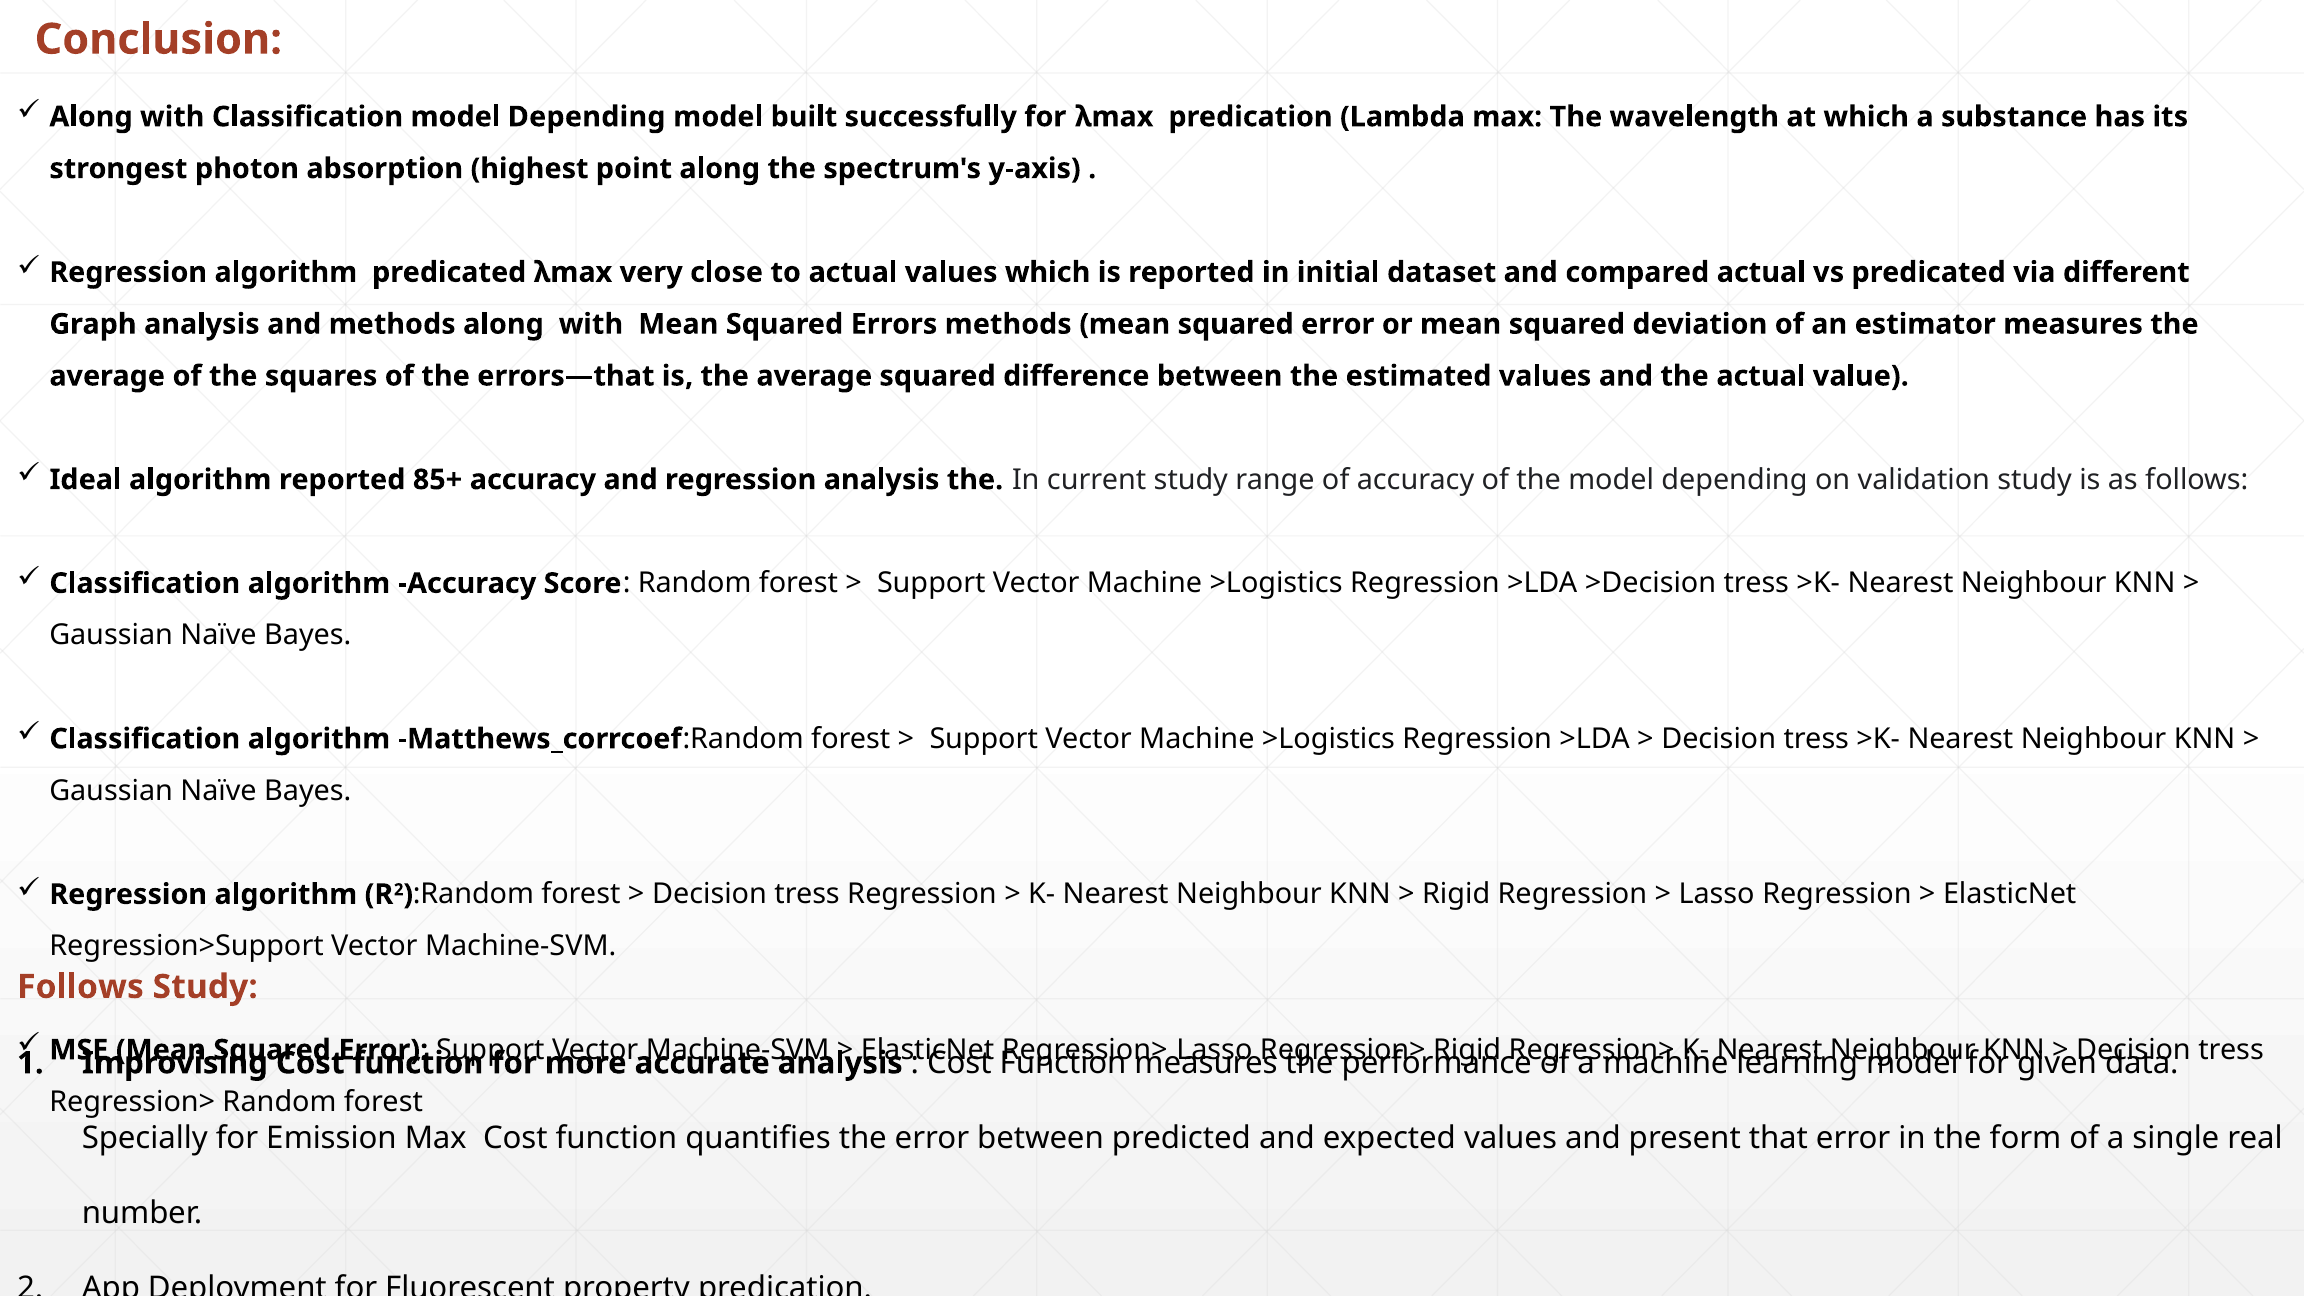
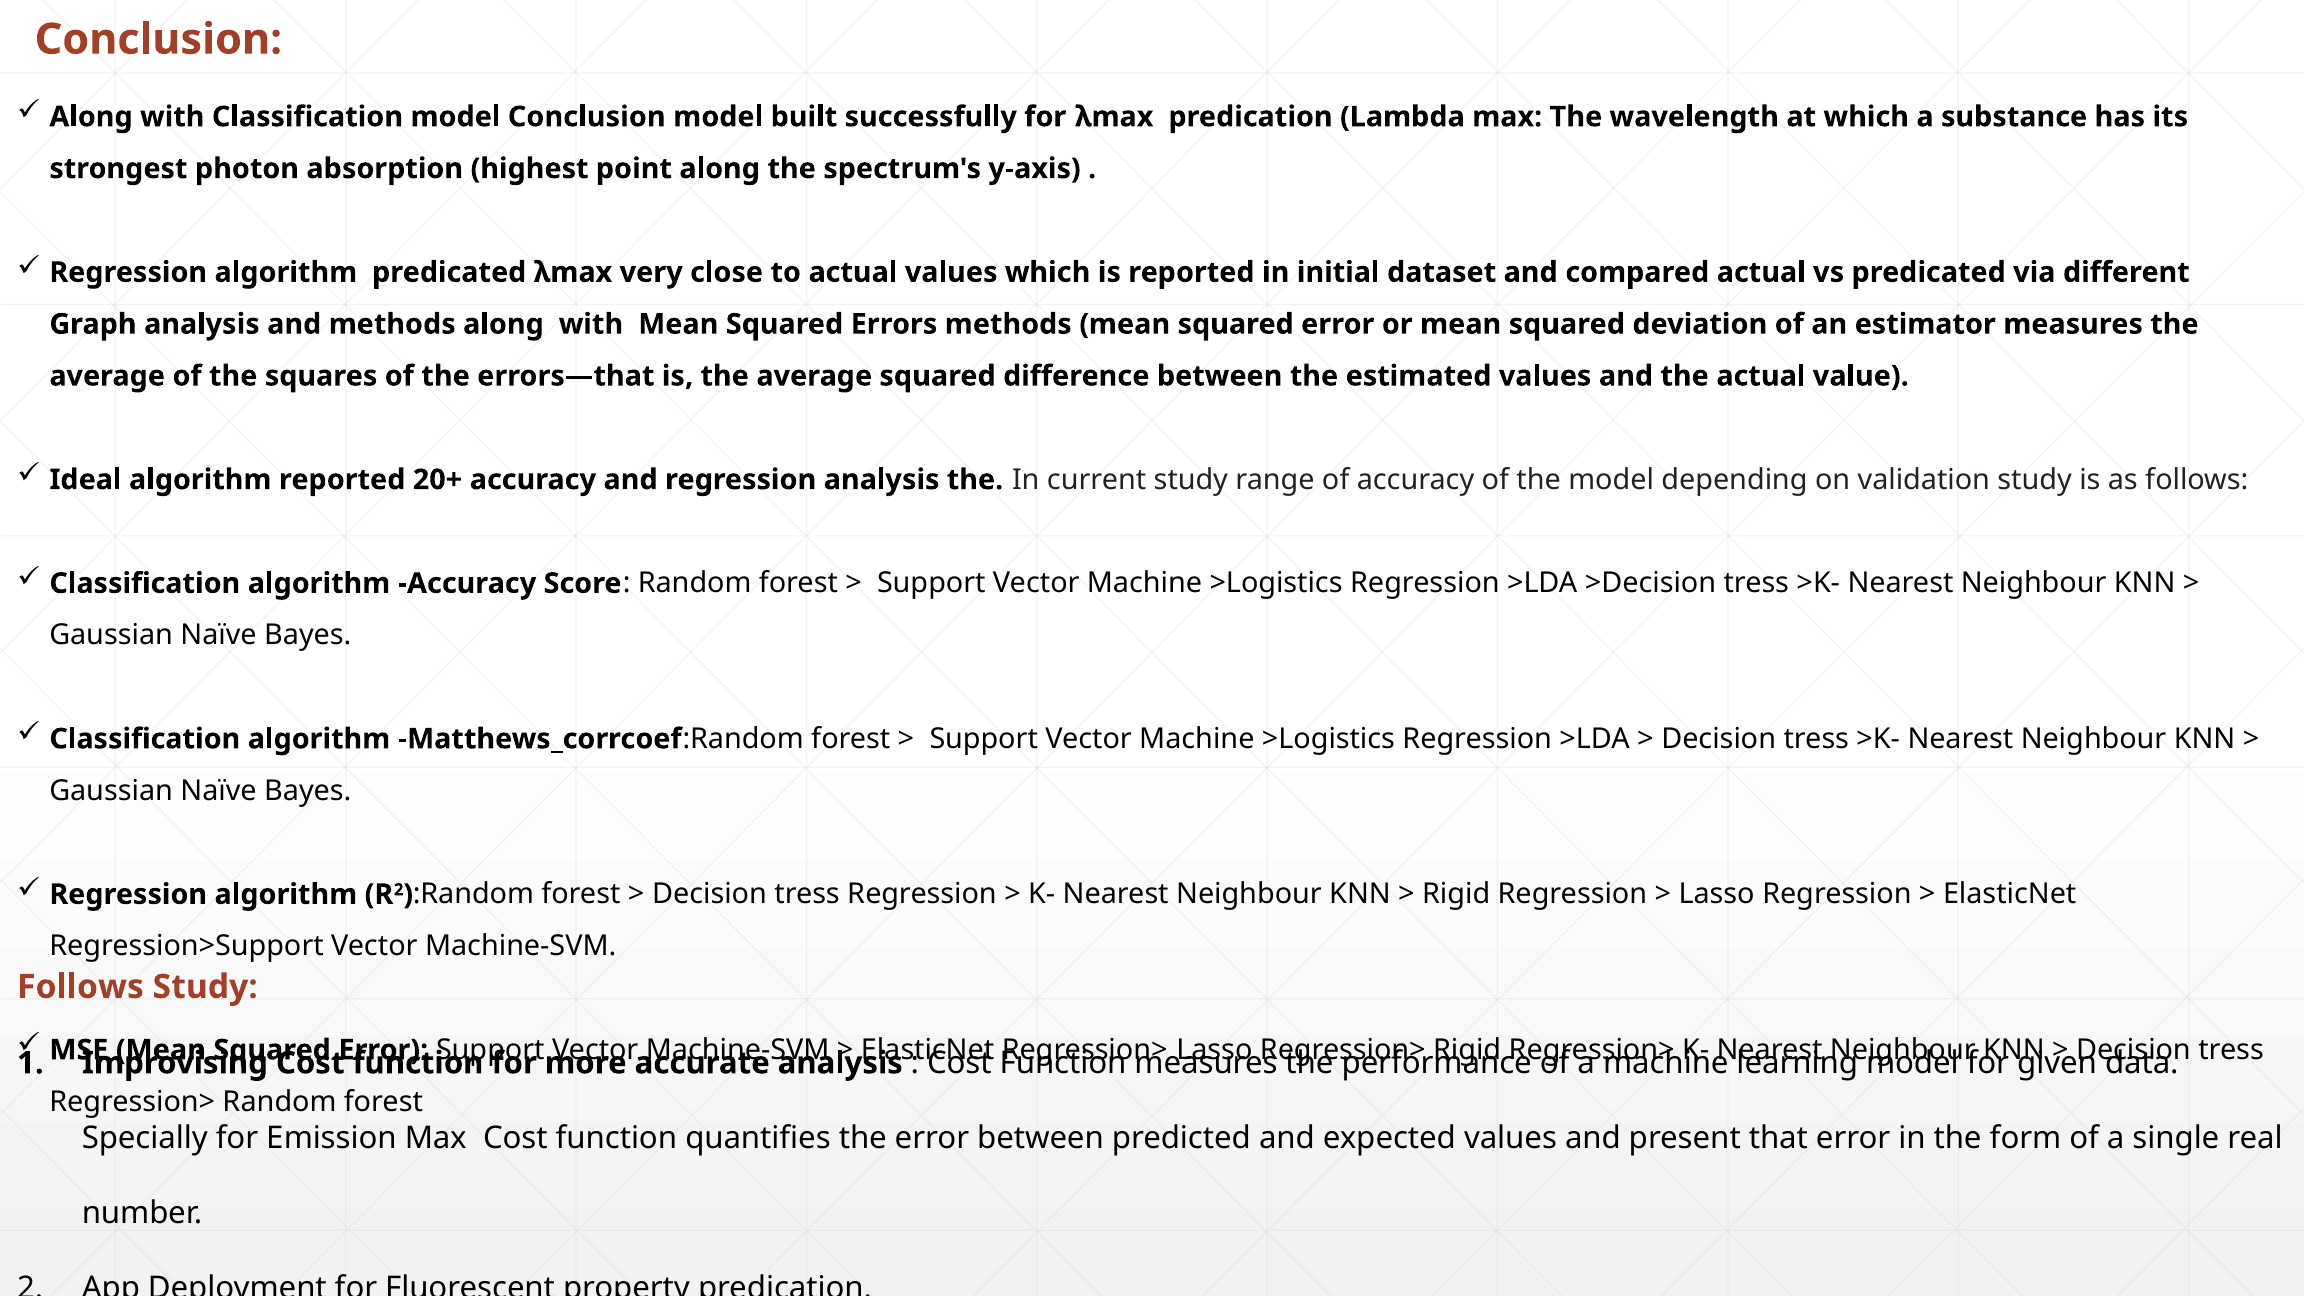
Classification model Depending: Depending -> Conclusion
85+: 85+ -> 20+
